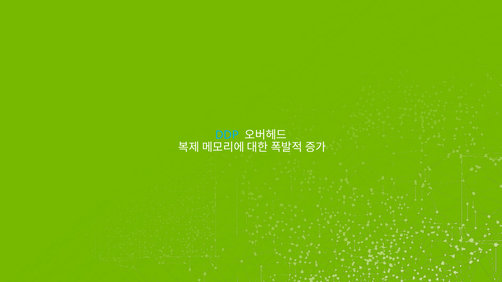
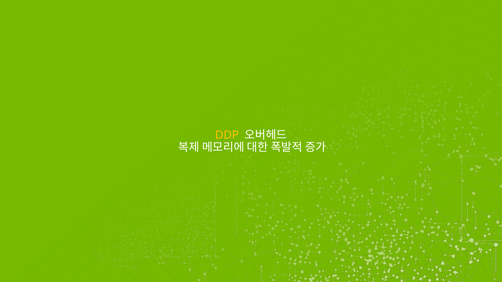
DDP colour: light blue -> yellow
